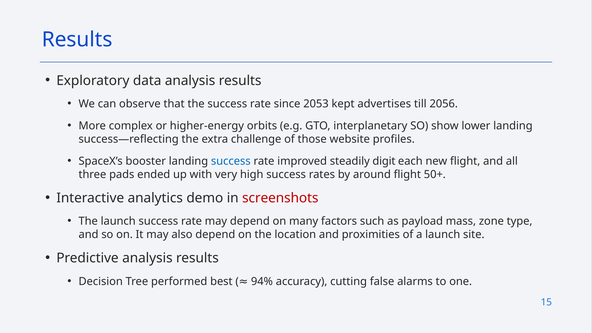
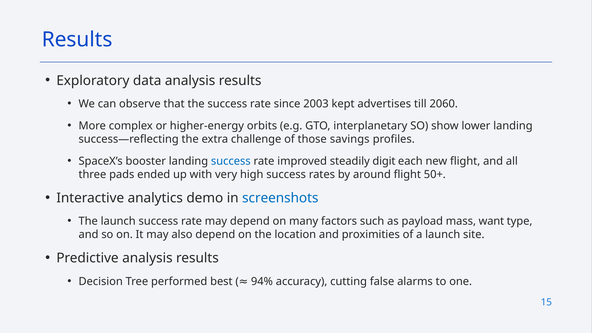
2053: 2053 -> 2003
2056: 2056 -> 2060
website: website -> savings
screenshots colour: red -> blue
zone: zone -> want
